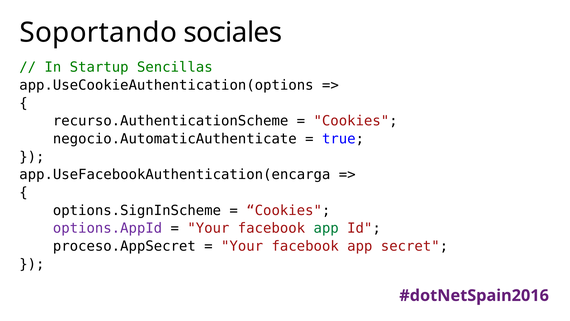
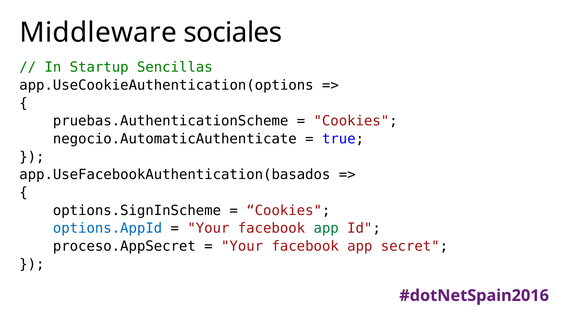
Soportando: Soportando -> Middleware
recurso.AuthenticationScheme: recurso.AuthenticationScheme -> pruebas.AuthenticationScheme
app.UseFacebookAuthentication(encarga: app.UseFacebookAuthentication(encarga -> app.UseFacebookAuthentication(basados
options.AppId colour: purple -> blue
